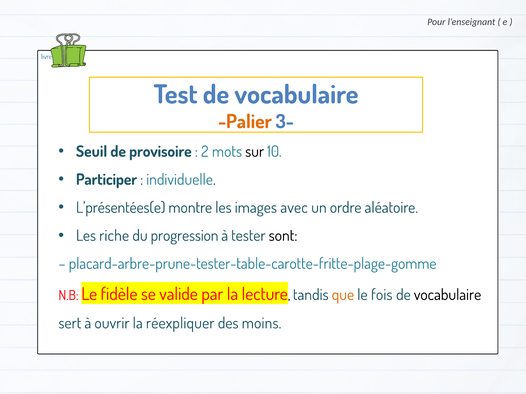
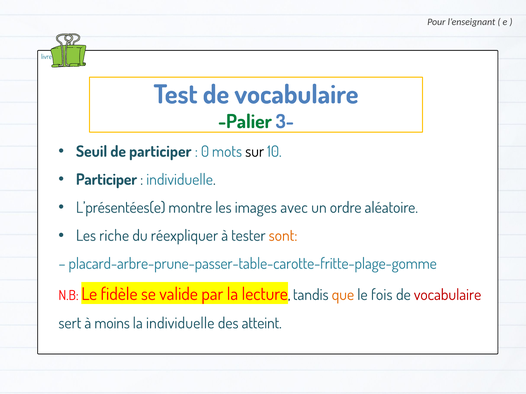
Palier colour: orange -> green
de provisoire: provisoire -> participer
2: 2 -> 0
progression: progression -> réexpliquer
sont colour: black -> orange
placard-arbre-prune-tester-table-carotte-fritte-plage-gomme: placard-arbre-prune-tester-table-carotte-fritte-plage-gomme -> placard-arbre-prune-passer-table-carotte-fritte-plage-gomme
vocabulaire at (448, 295) colour: black -> red
ouvrir: ouvrir -> moins
la réexpliquer: réexpliquer -> individuelle
moins: moins -> atteint
